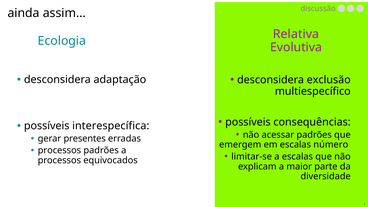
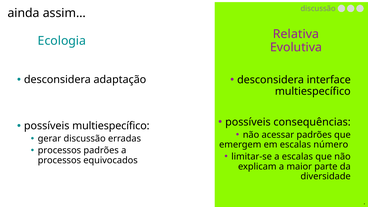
exclusão: exclusão -> interface
possíveis interespecífica: interespecífica -> multiespecífico
gerar presentes: presentes -> discussão
